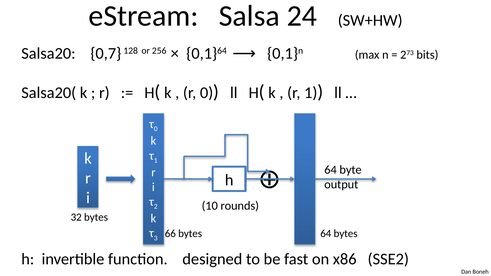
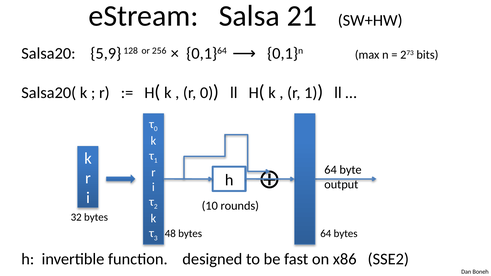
24: 24 -> 21
0,7: 0,7 -> 5,9
66: 66 -> 48
